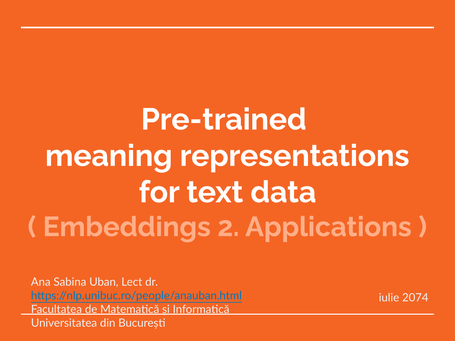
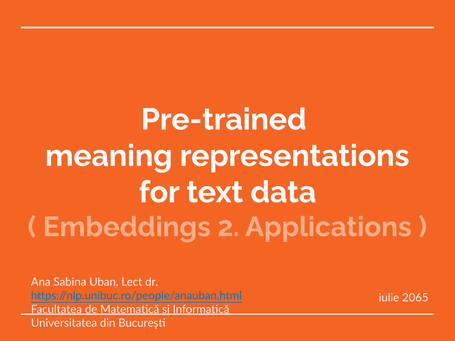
2074: 2074 -> 2065
